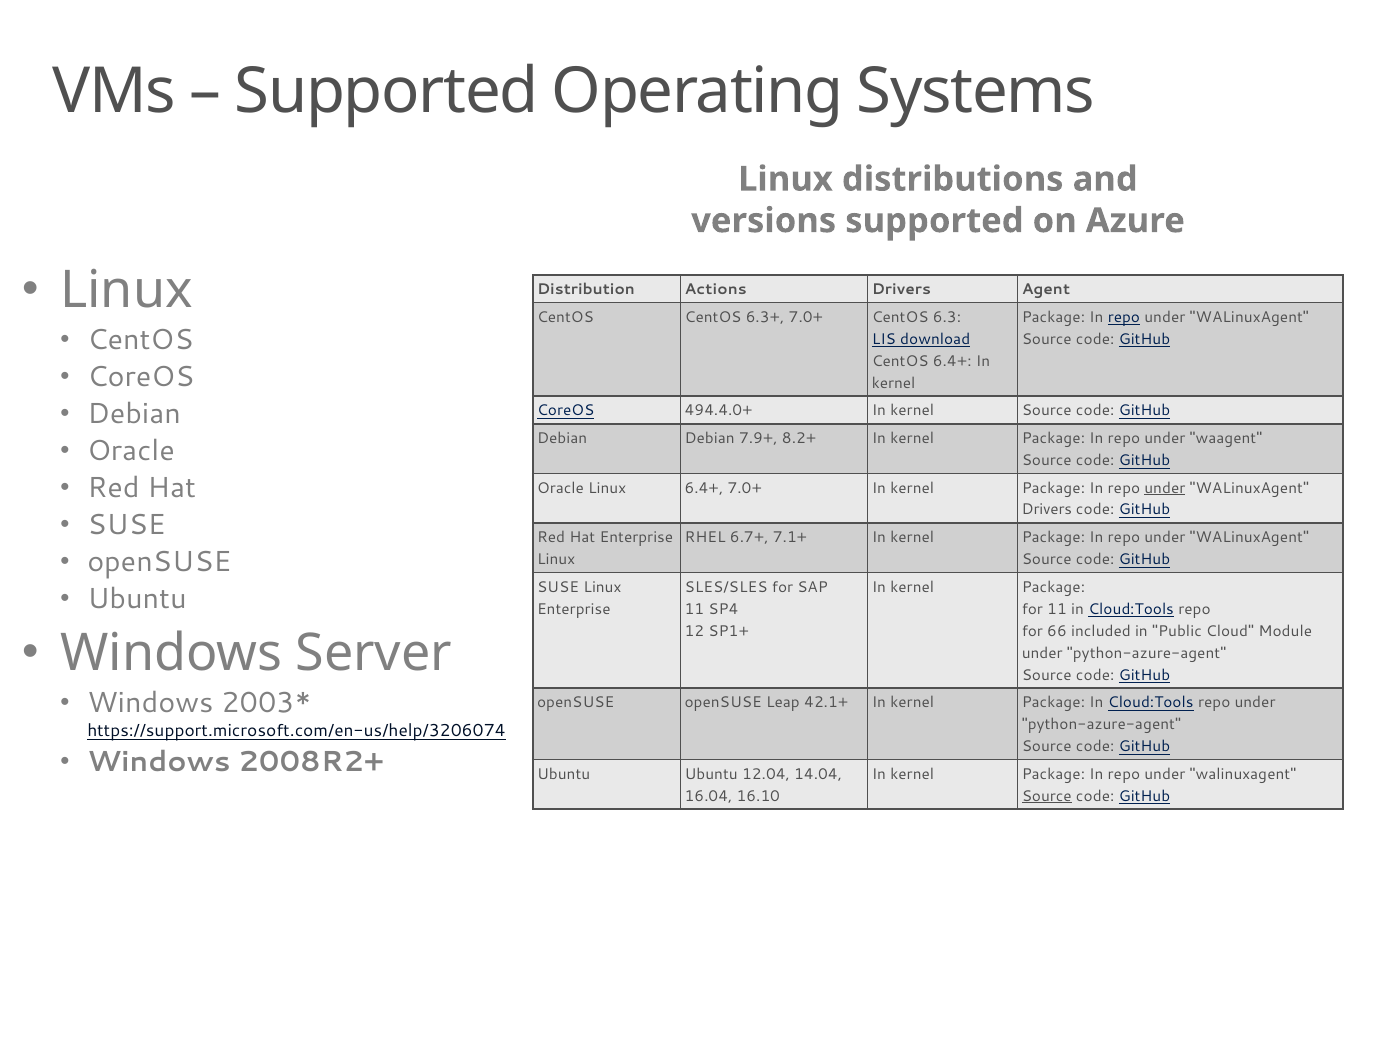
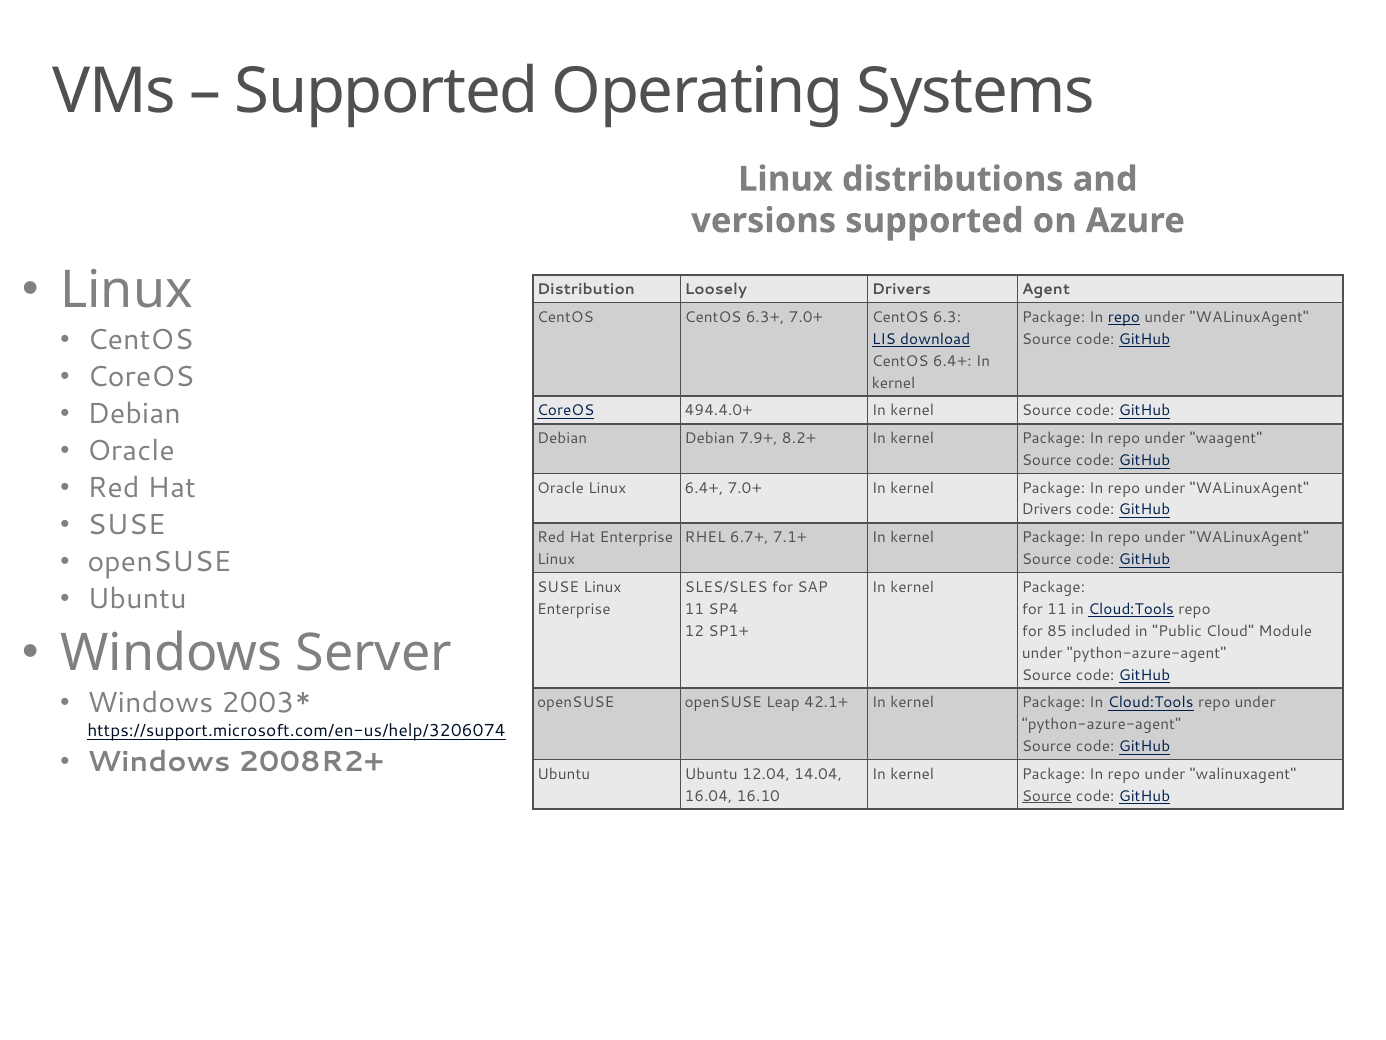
Actions: Actions -> Loosely
under at (1165, 488) underline: present -> none
66: 66 -> 85
